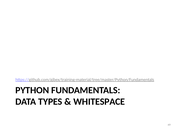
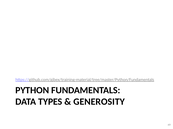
WHITESPACE: WHITESPACE -> GENEROSITY
